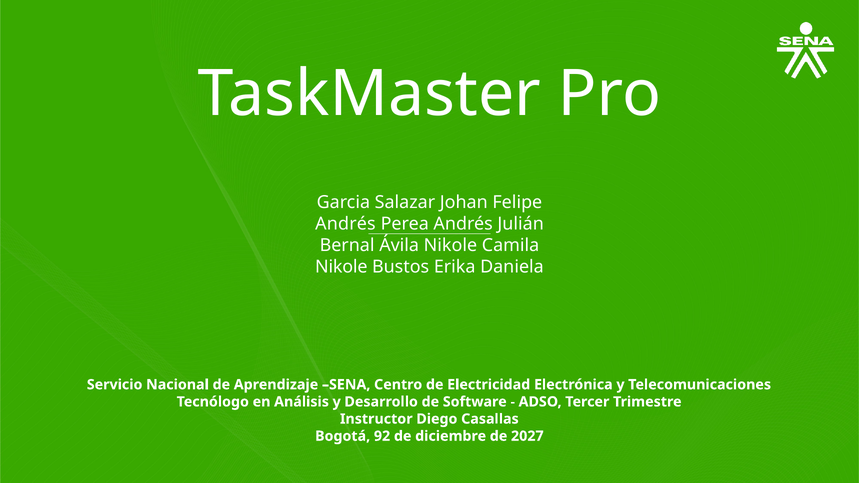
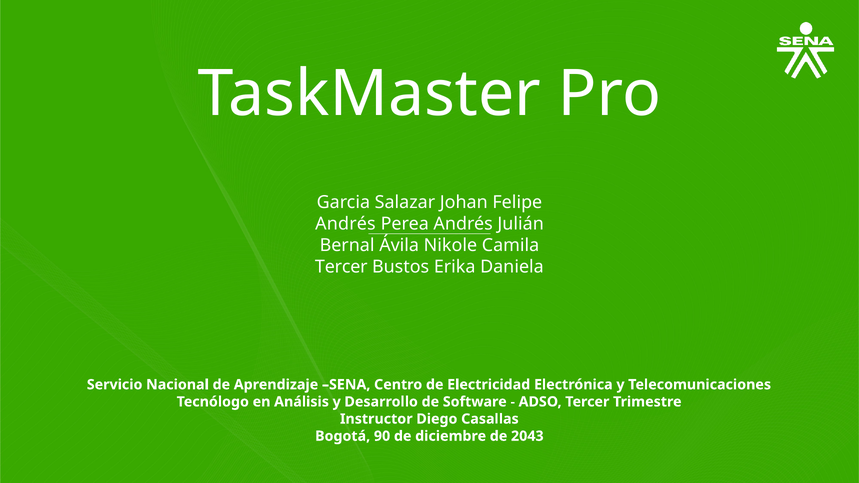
Nikole at (341, 267): Nikole -> Tercer
92: 92 -> 90
2027: 2027 -> 2043
